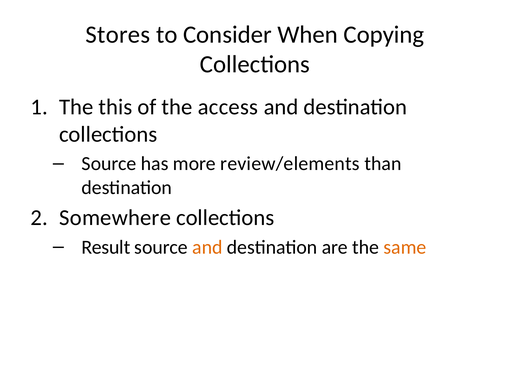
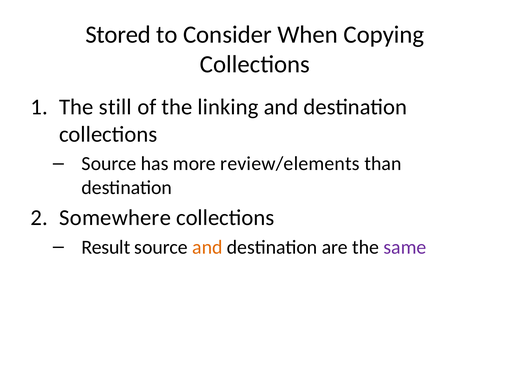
Stores: Stores -> Stored
this: this -> still
access: access -> linking
same colour: orange -> purple
